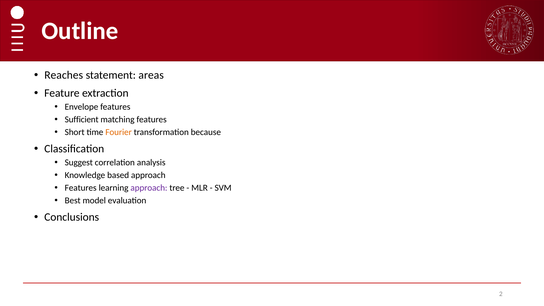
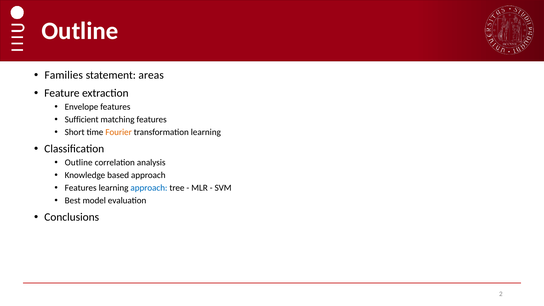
Reaches: Reaches -> Families
transformation because: because -> learning
Suggest at (79, 163): Suggest -> Outline
approach at (149, 188) colour: purple -> blue
